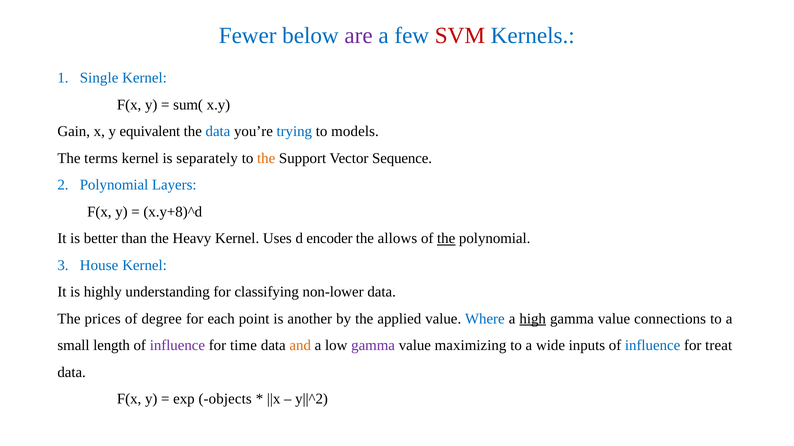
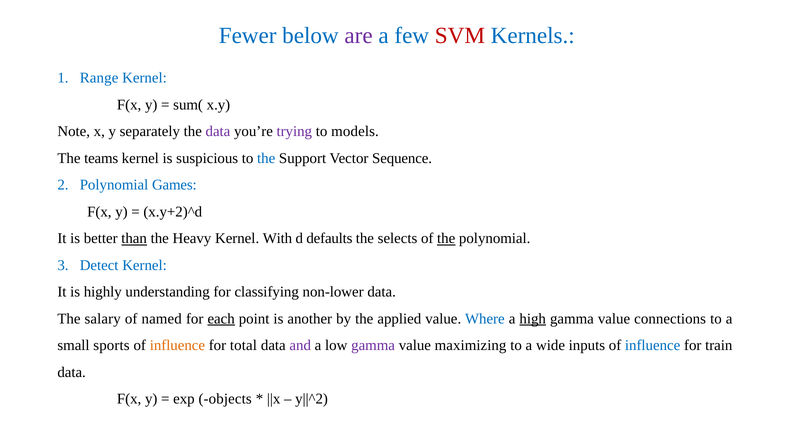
Single: Single -> Range
Gain: Gain -> Note
equivalent: equivalent -> separately
data at (218, 132) colour: blue -> purple
trying colour: blue -> purple
terms: terms -> teams
separately: separately -> suspicious
the at (266, 158) colour: orange -> blue
Layers: Layers -> Games
x.y+8)^d: x.y+8)^d -> x.y+2)^d
than underline: none -> present
Uses: Uses -> With
encoder: encoder -> defaults
allows: allows -> selects
House: House -> Detect
prices: prices -> salary
degree: degree -> named
each underline: none -> present
length: length -> sports
influence at (177, 346) colour: purple -> orange
time: time -> total
and colour: orange -> purple
treat: treat -> train
